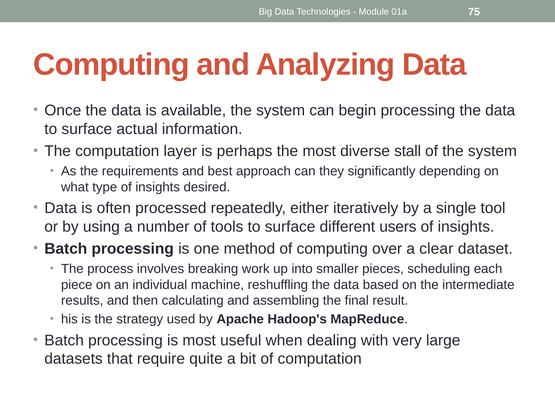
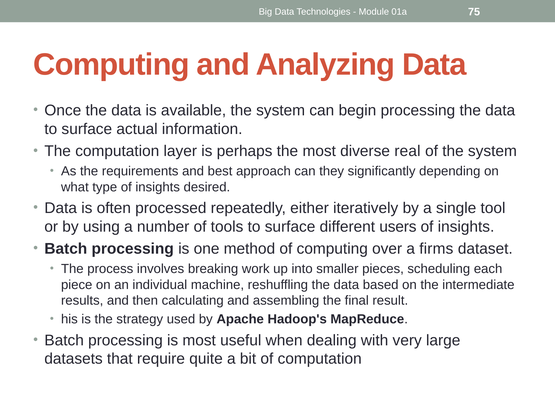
stall: stall -> real
clear: clear -> firms
